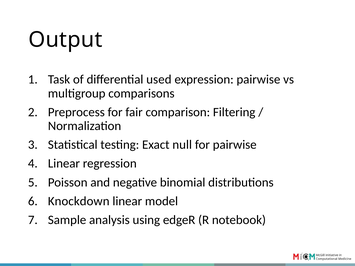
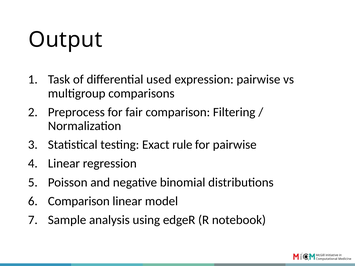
null: null -> rule
Knockdown at (79, 201): Knockdown -> Comparison
